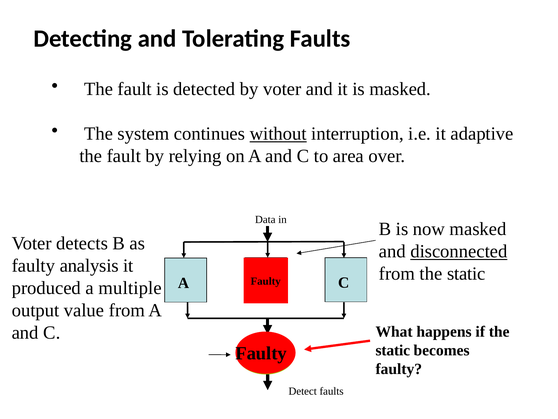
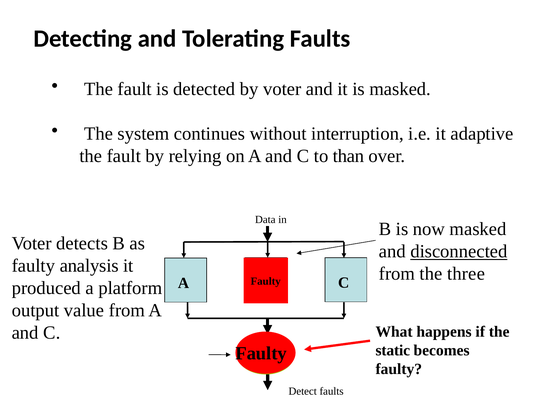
without underline: present -> none
area: area -> than
from the static: static -> three
multiple: multiple -> platform
